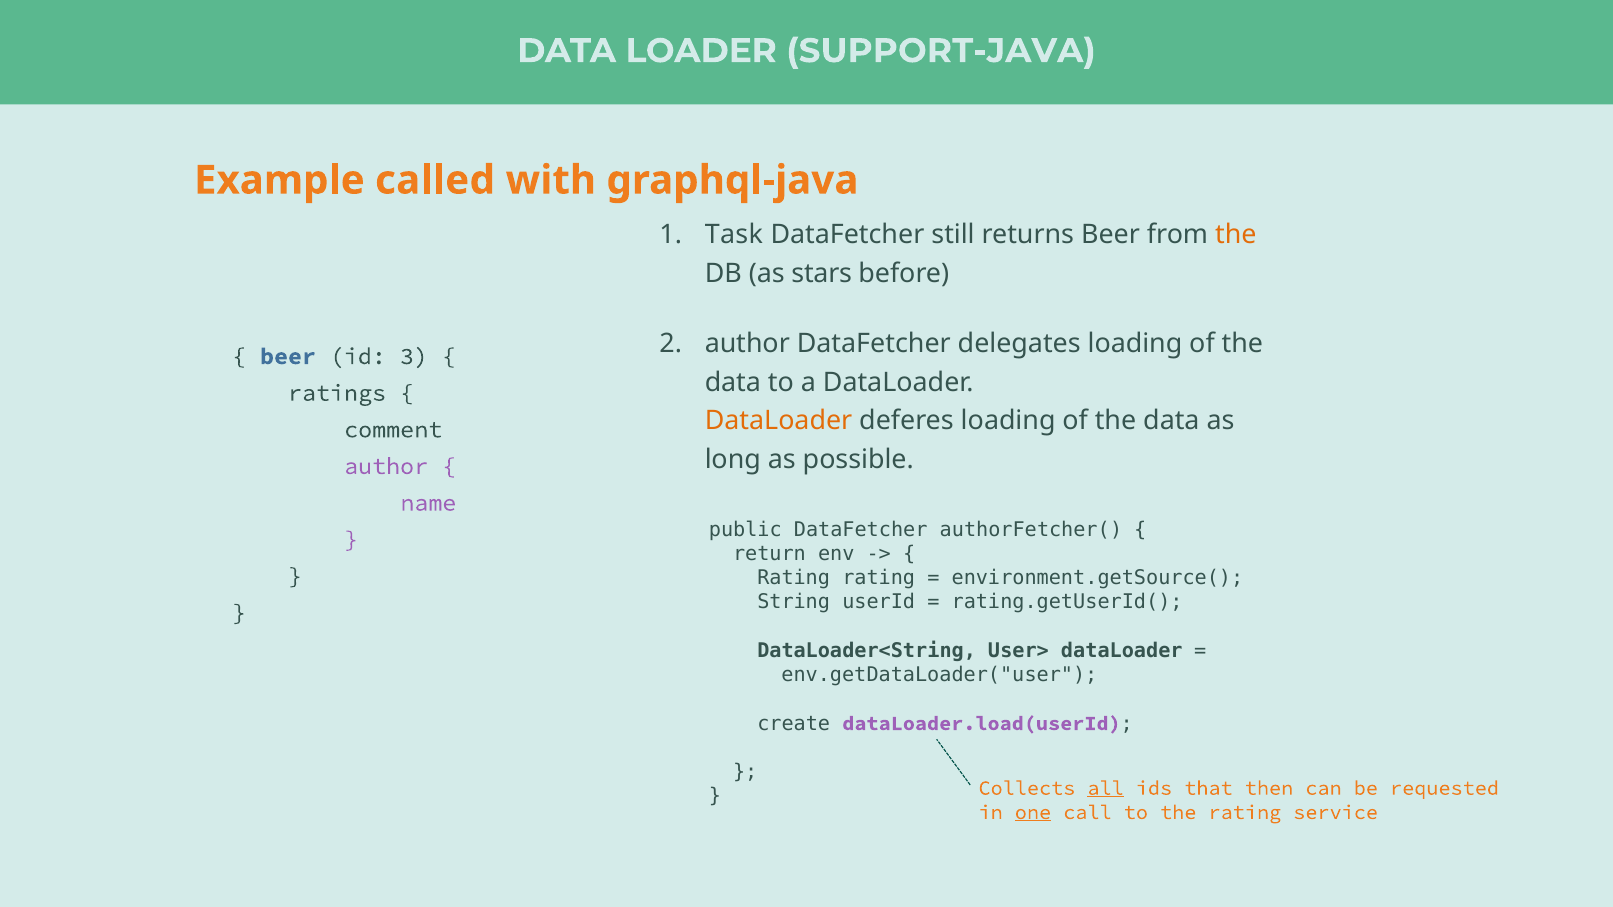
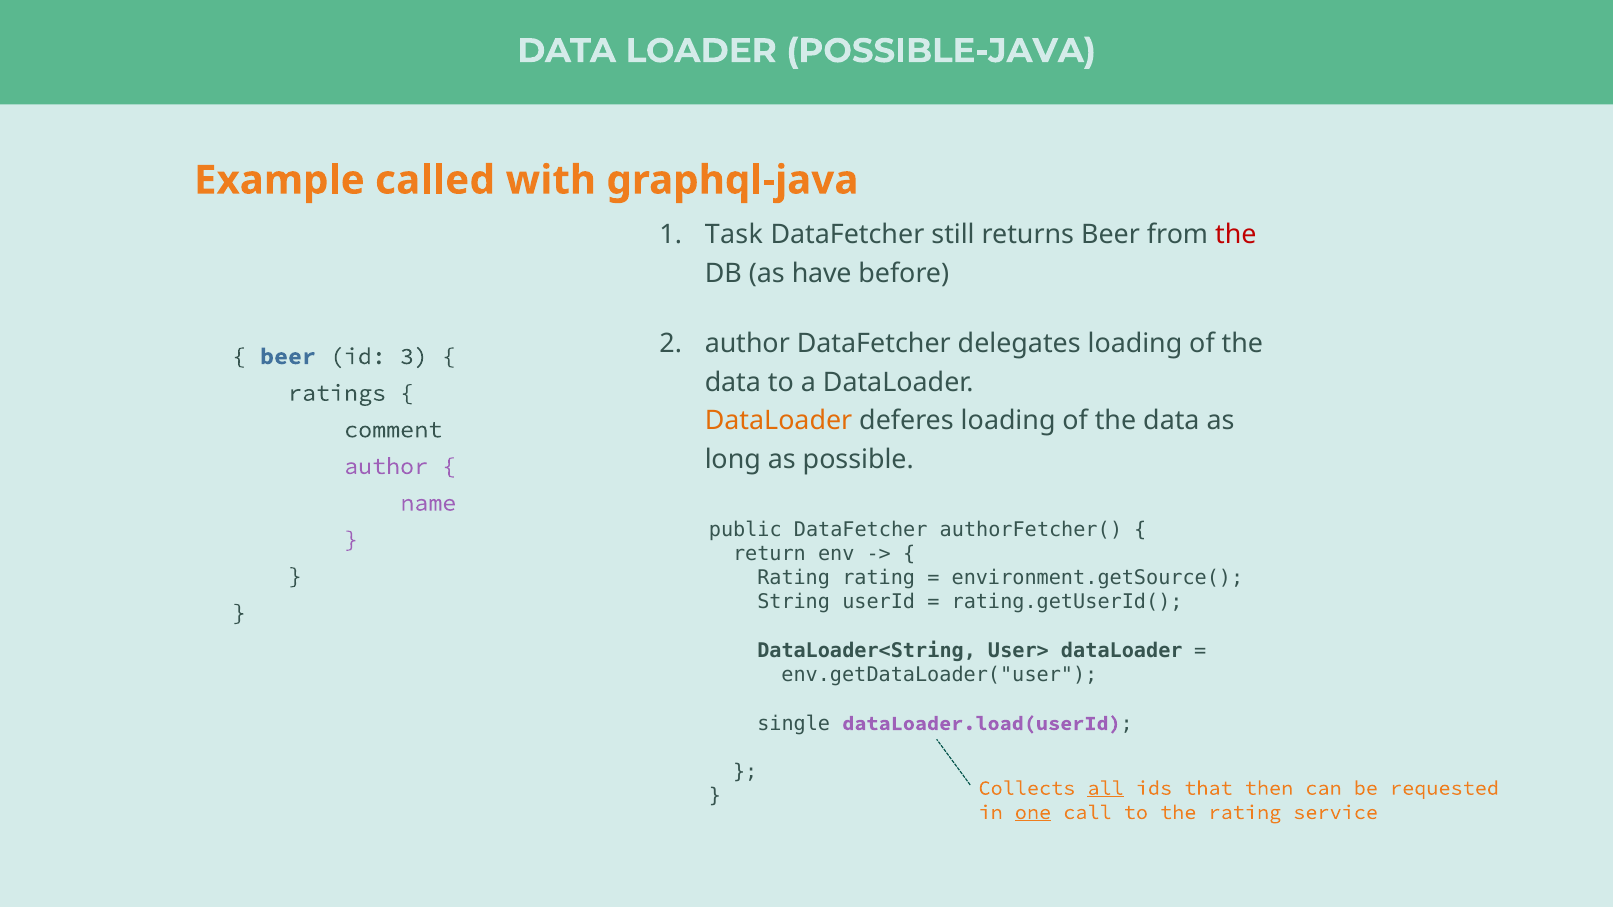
SUPPORT-JAVA: SUPPORT-JAVA -> POSSIBLE-JAVA
the at (1236, 235) colour: orange -> red
stars: stars -> have
create: create -> single
